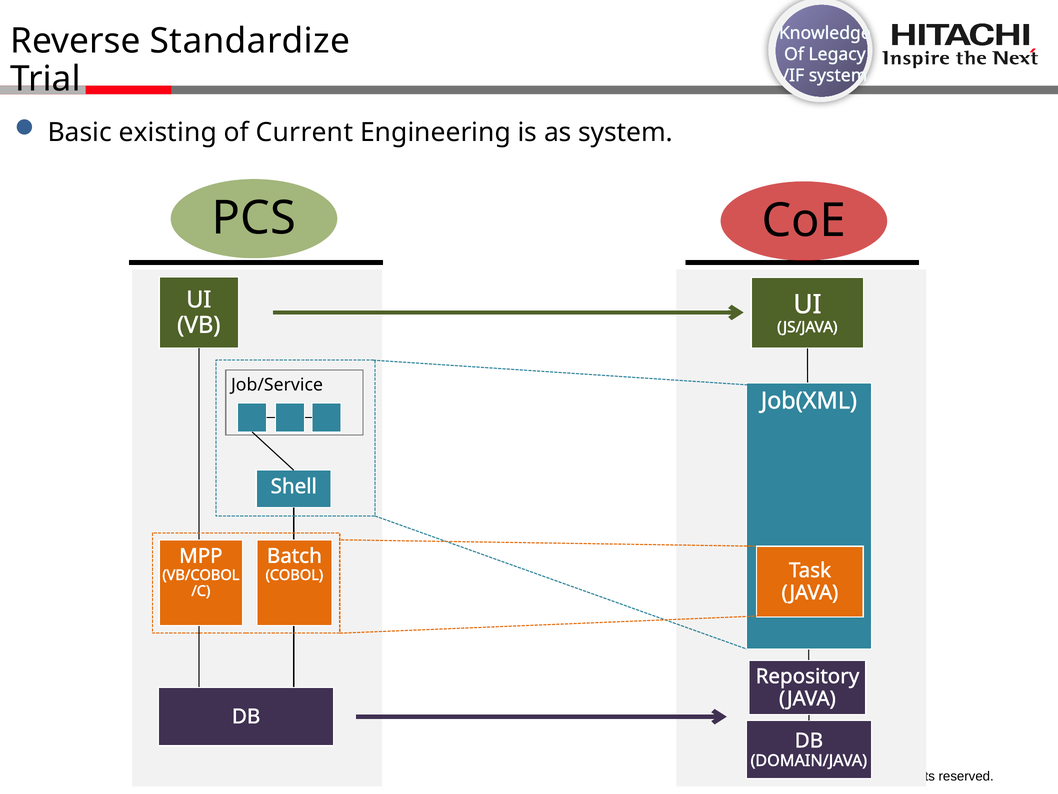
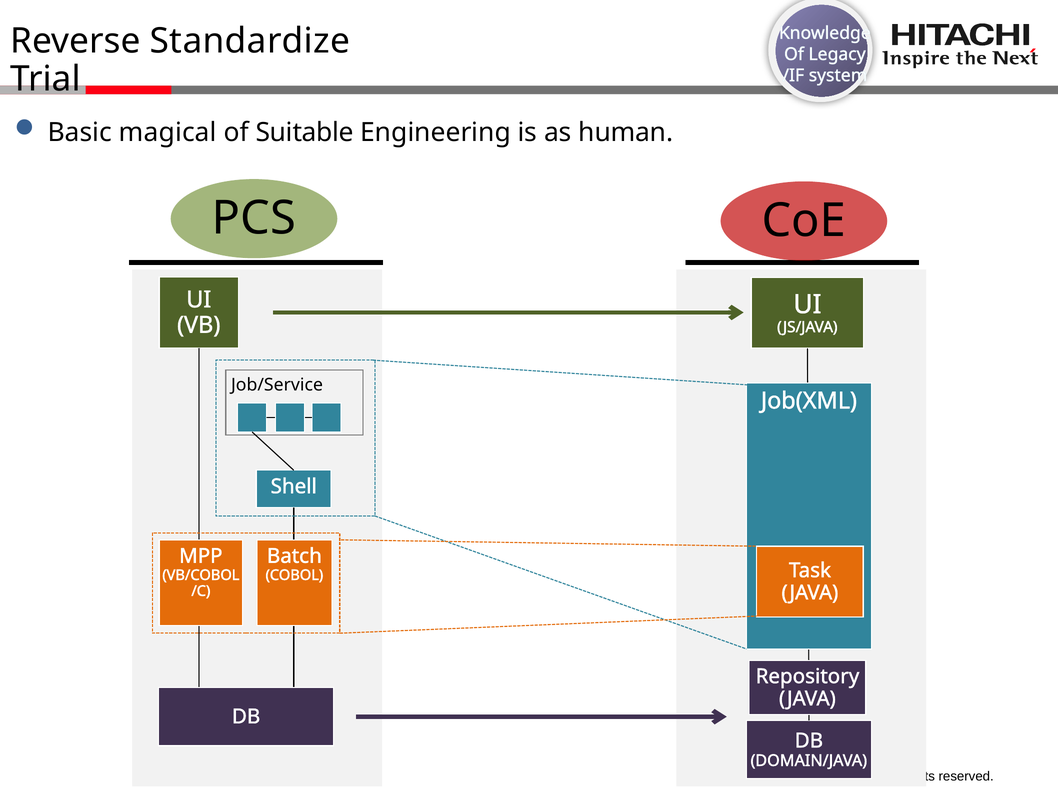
existing: existing -> magical
Current: Current -> Suitable
as system: system -> human
